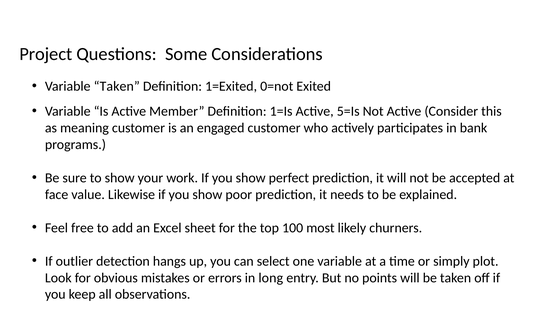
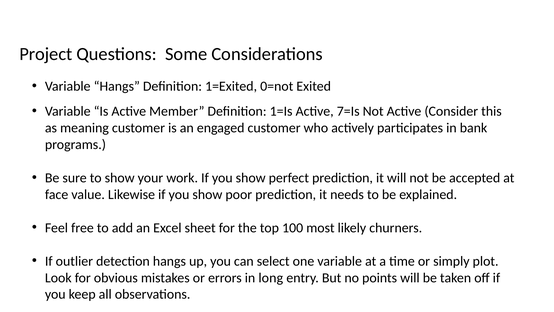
Variable Taken: Taken -> Hangs
5=Is: 5=Is -> 7=Is
